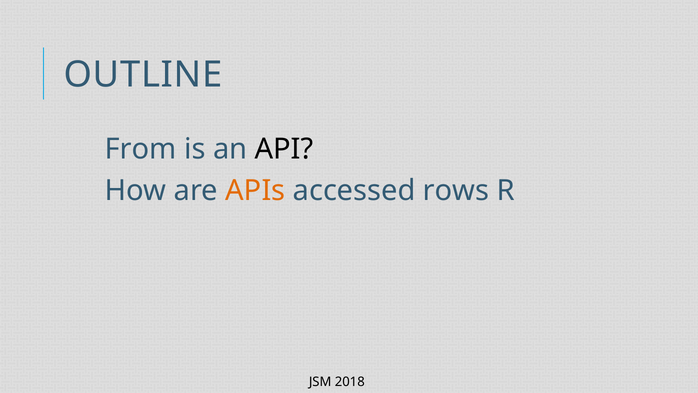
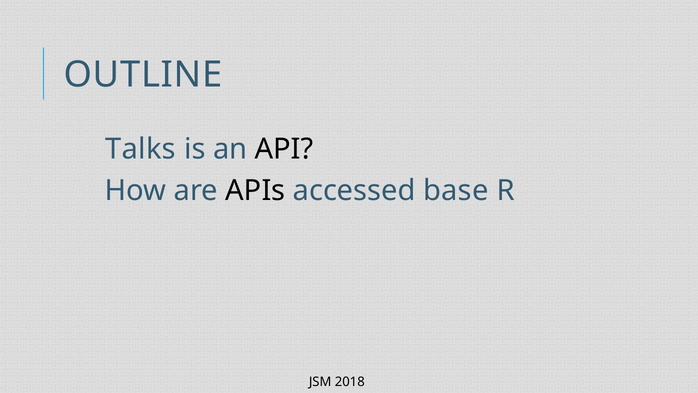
From: From -> Talks
APIs colour: orange -> black
rows: rows -> base
